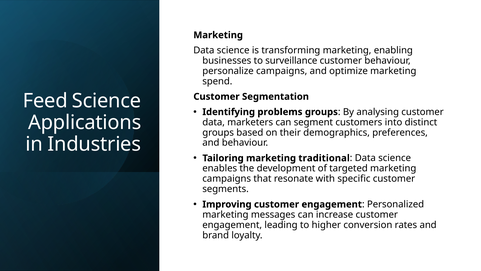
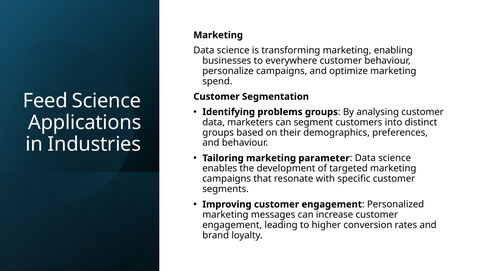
surveillance: surveillance -> everywhere
traditional: traditional -> parameter
